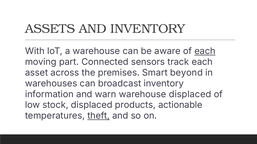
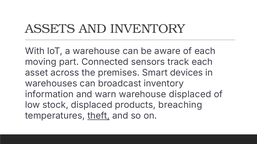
each at (205, 51) underline: present -> none
beyond: beyond -> devices
actionable: actionable -> breaching
